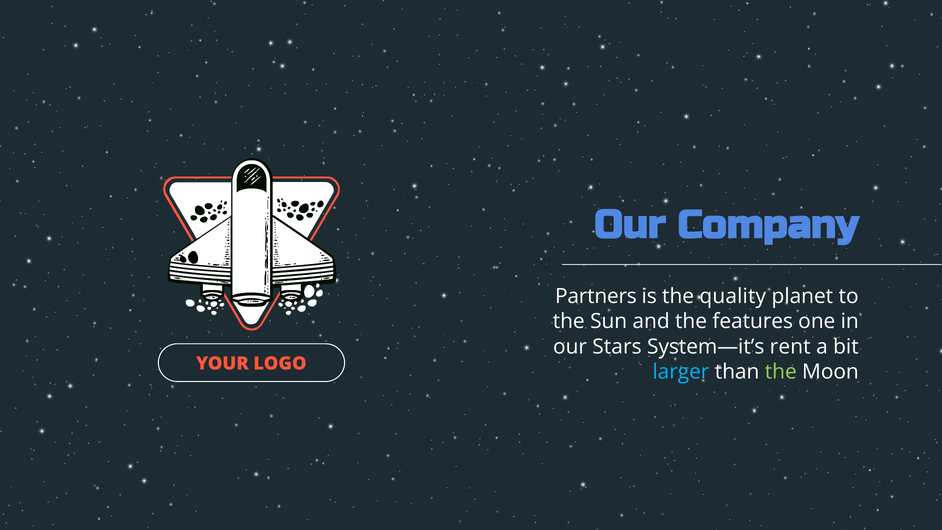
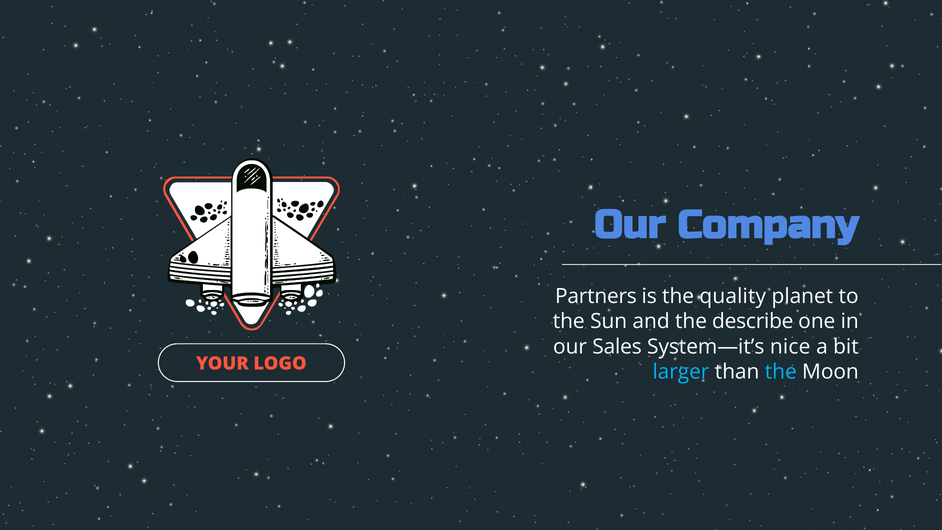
features: features -> describe
Stars: Stars -> Sales
rent: rent -> nice
the at (781, 372) colour: light green -> light blue
